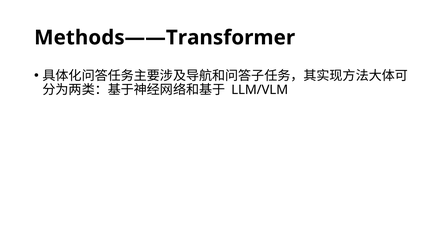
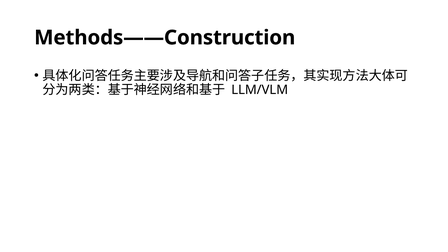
Methods——Transformer: Methods——Transformer -> Methods——Construction
